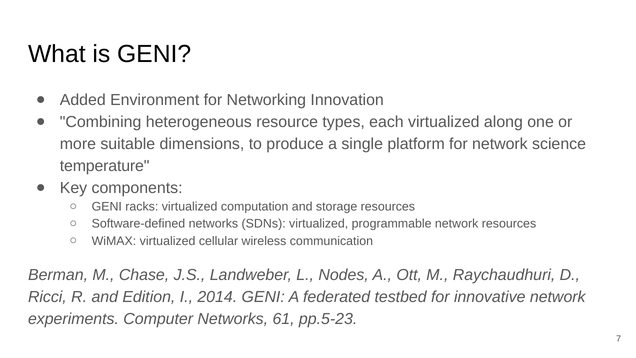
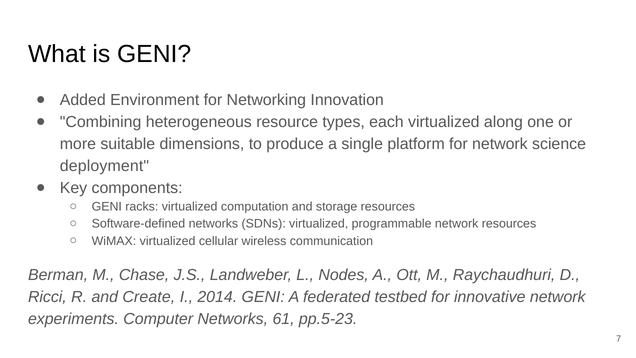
temperature: temperature -> deployment
Edition: Edition -> Create
